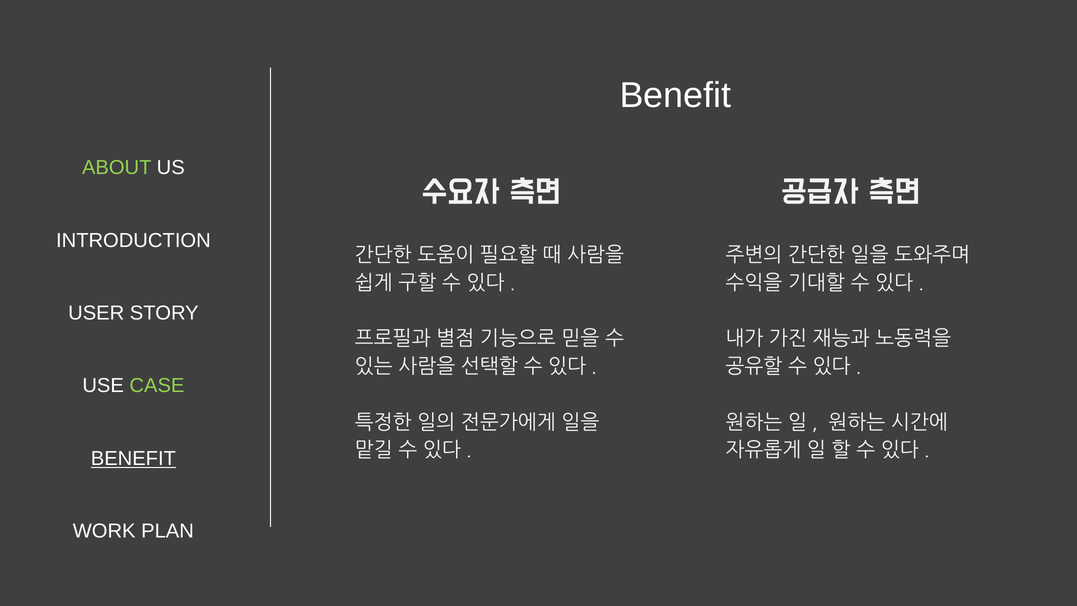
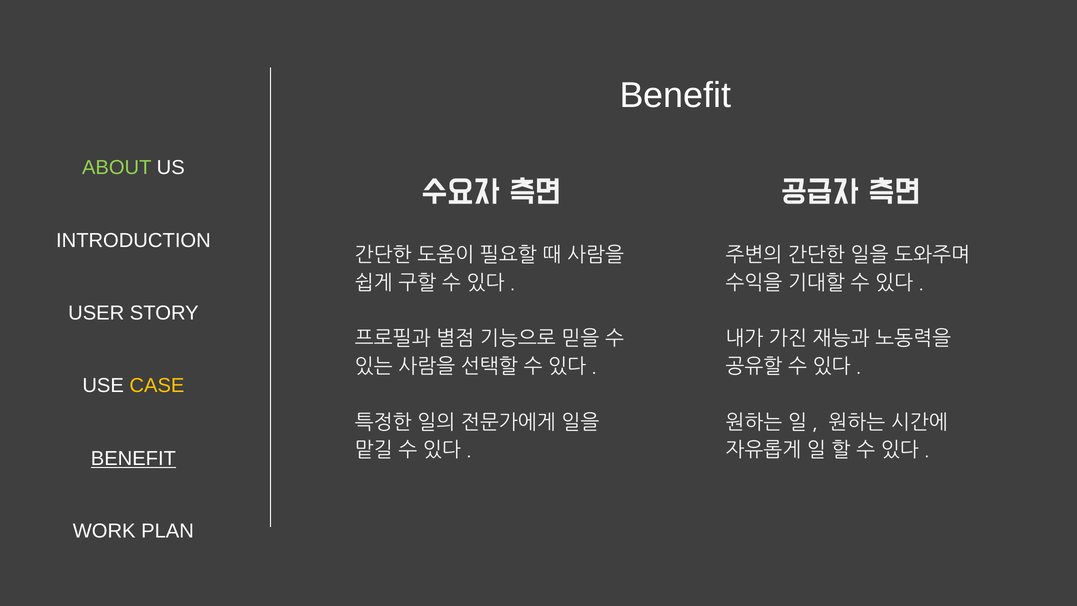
CASE colour: light green -> yellow
